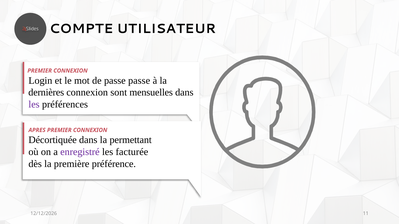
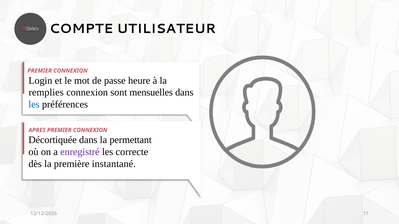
passe passe: passe -> heure
dernières: dernières -> remplies
les at (34, 105) colour: purple -> blue
facturée: facturée -> correcte
préférence: préférence -> instantané
